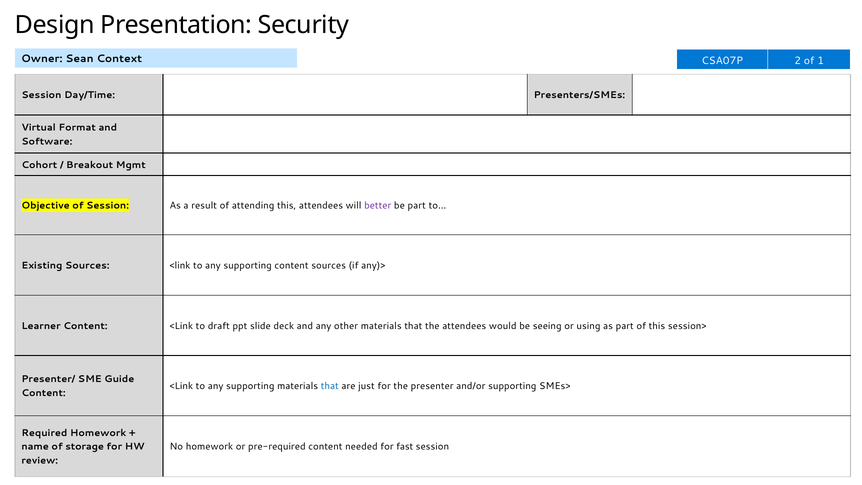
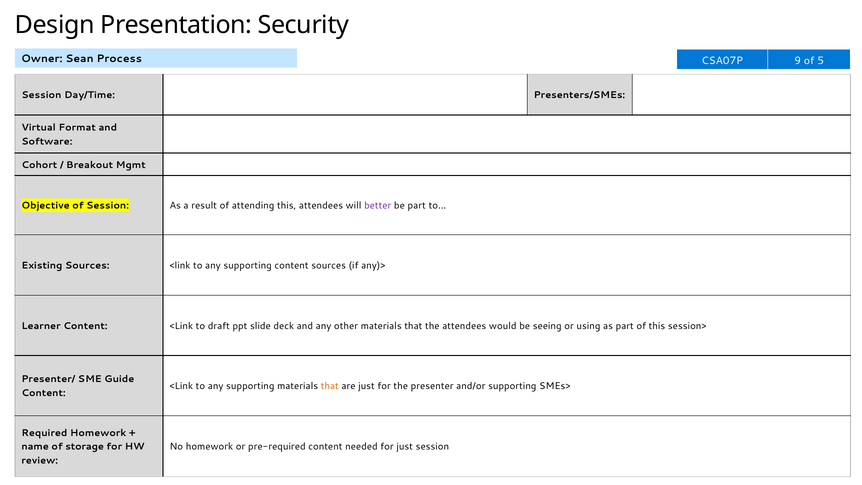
Context: Context -> Process
2: 2 -> 9
1: 1 -> 5
that at (330, 386) colour: blue -> orange
for fast: fast -> just
